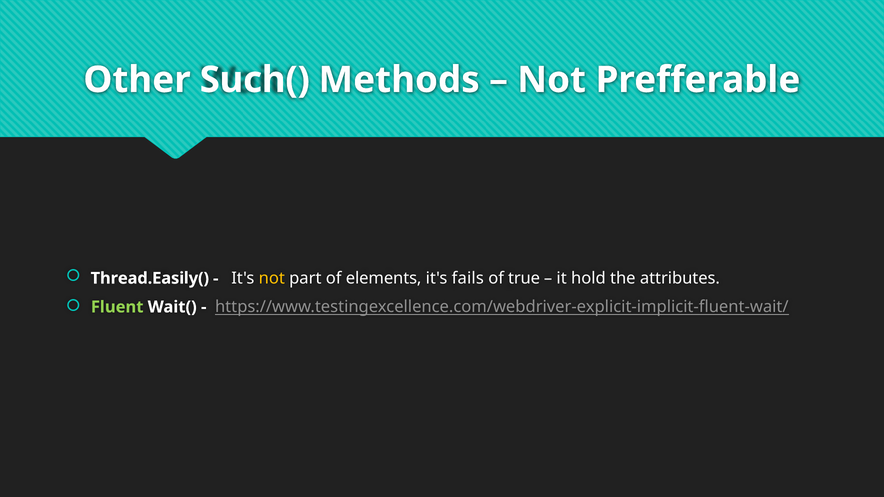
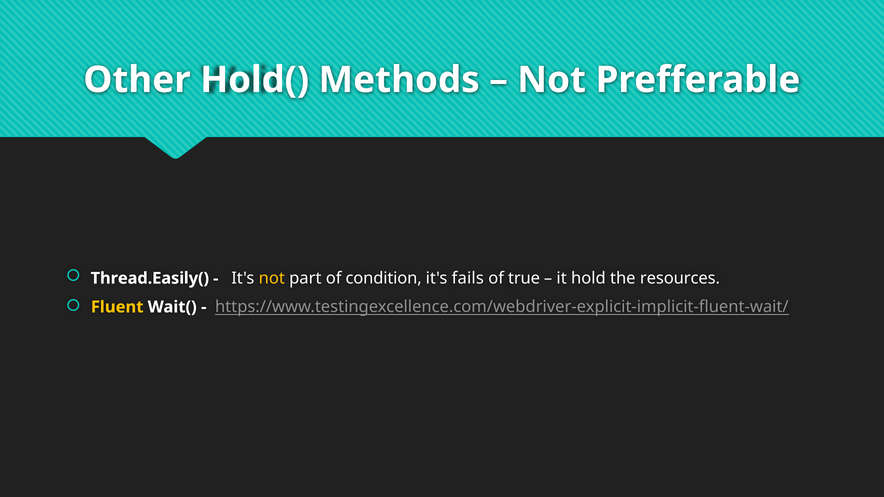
Such(: Such( -> Hold(
elements: elements -> condition
attributes: attributes -> resources
Fluent colour: light green -> yellow
